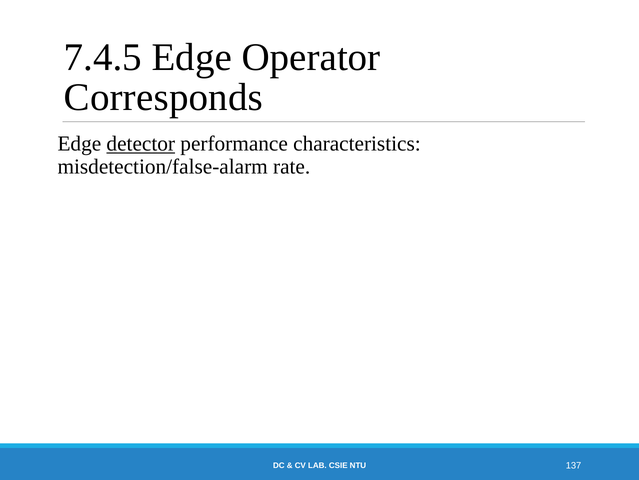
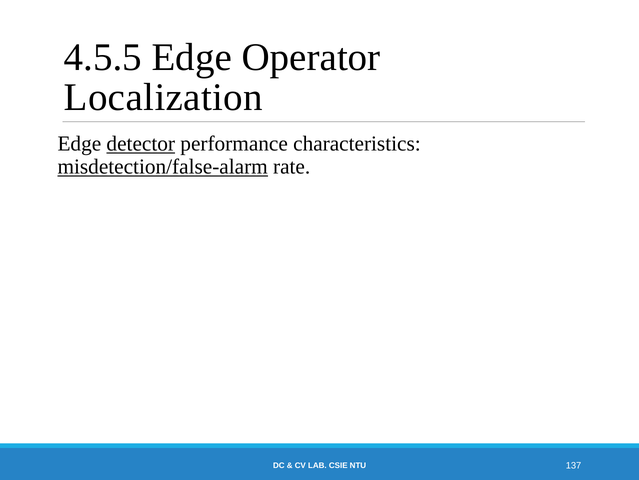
7.4.5: 7.4.5 -> 4.5.5
Corresponds: Corresponds -> Localization
misdetection/false-alarm underline: none -> present
